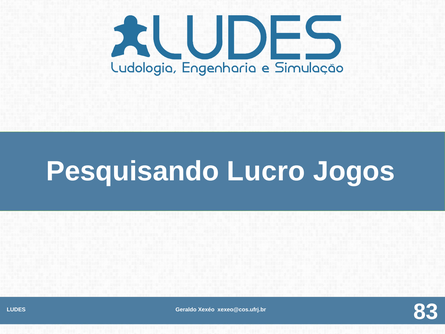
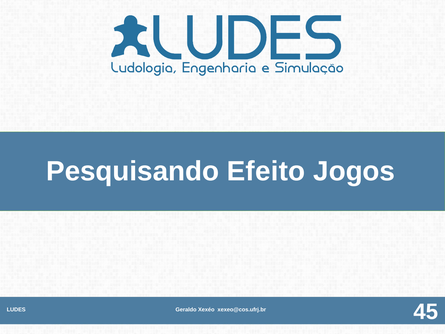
Lucro: Lucro -> Efeito
83: 83 -> 45
